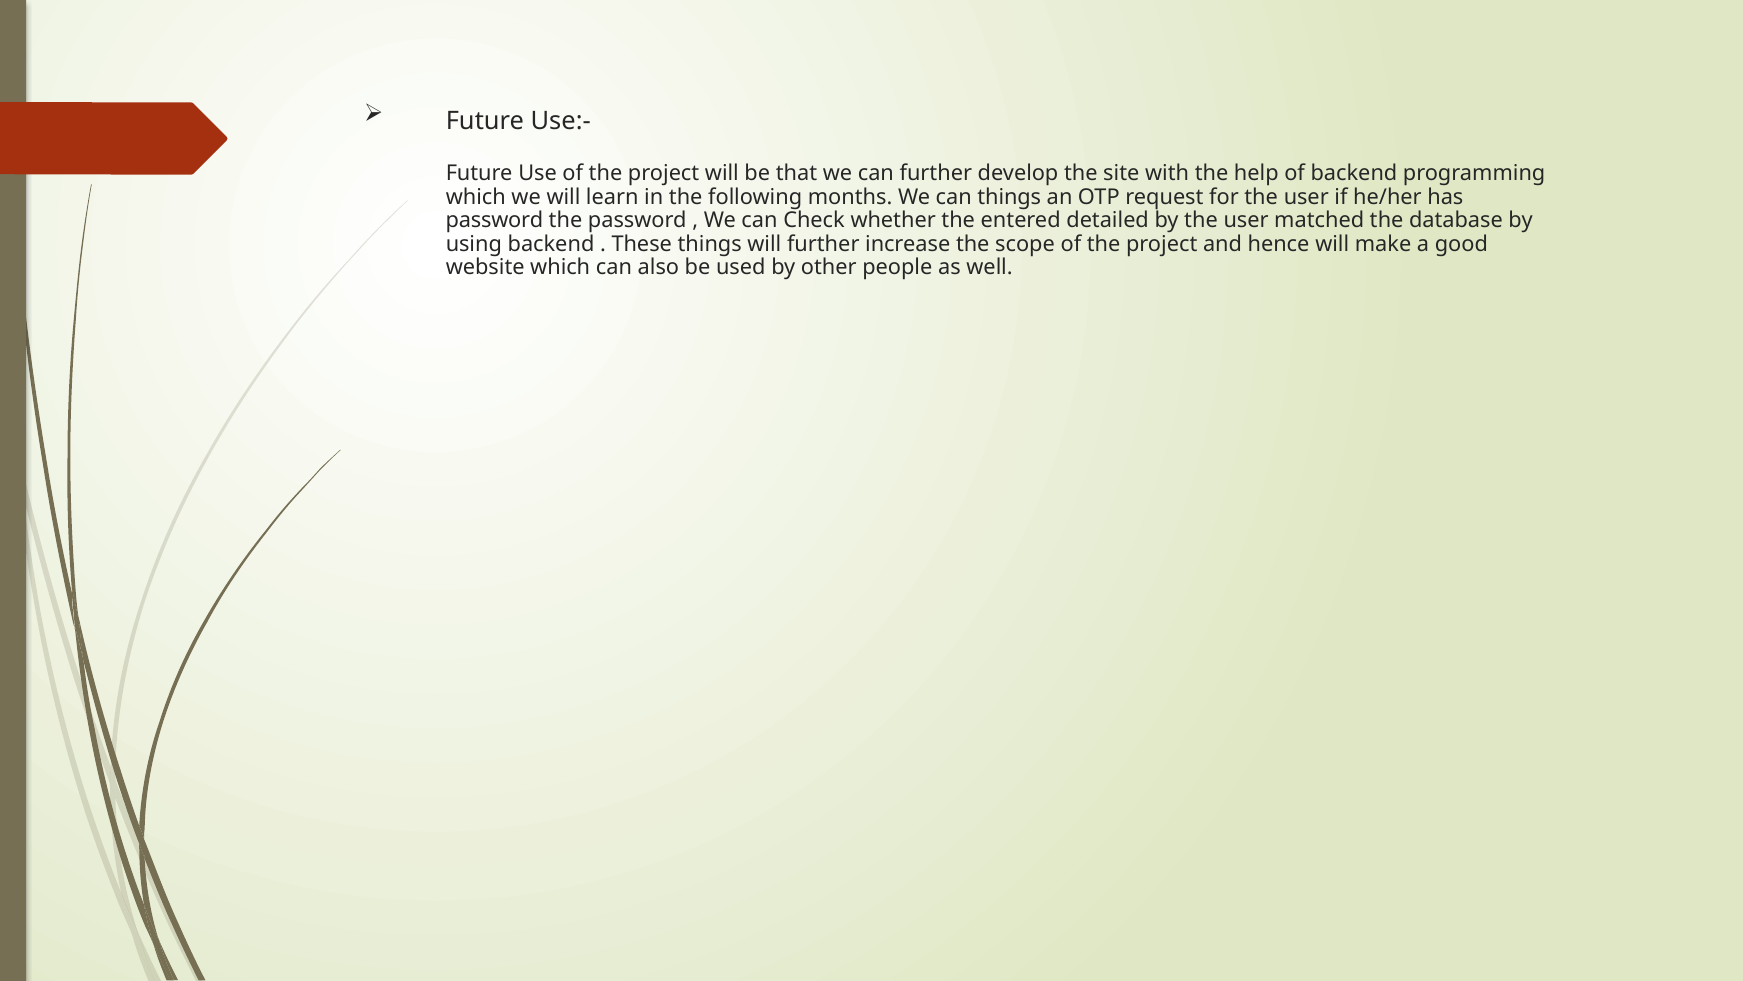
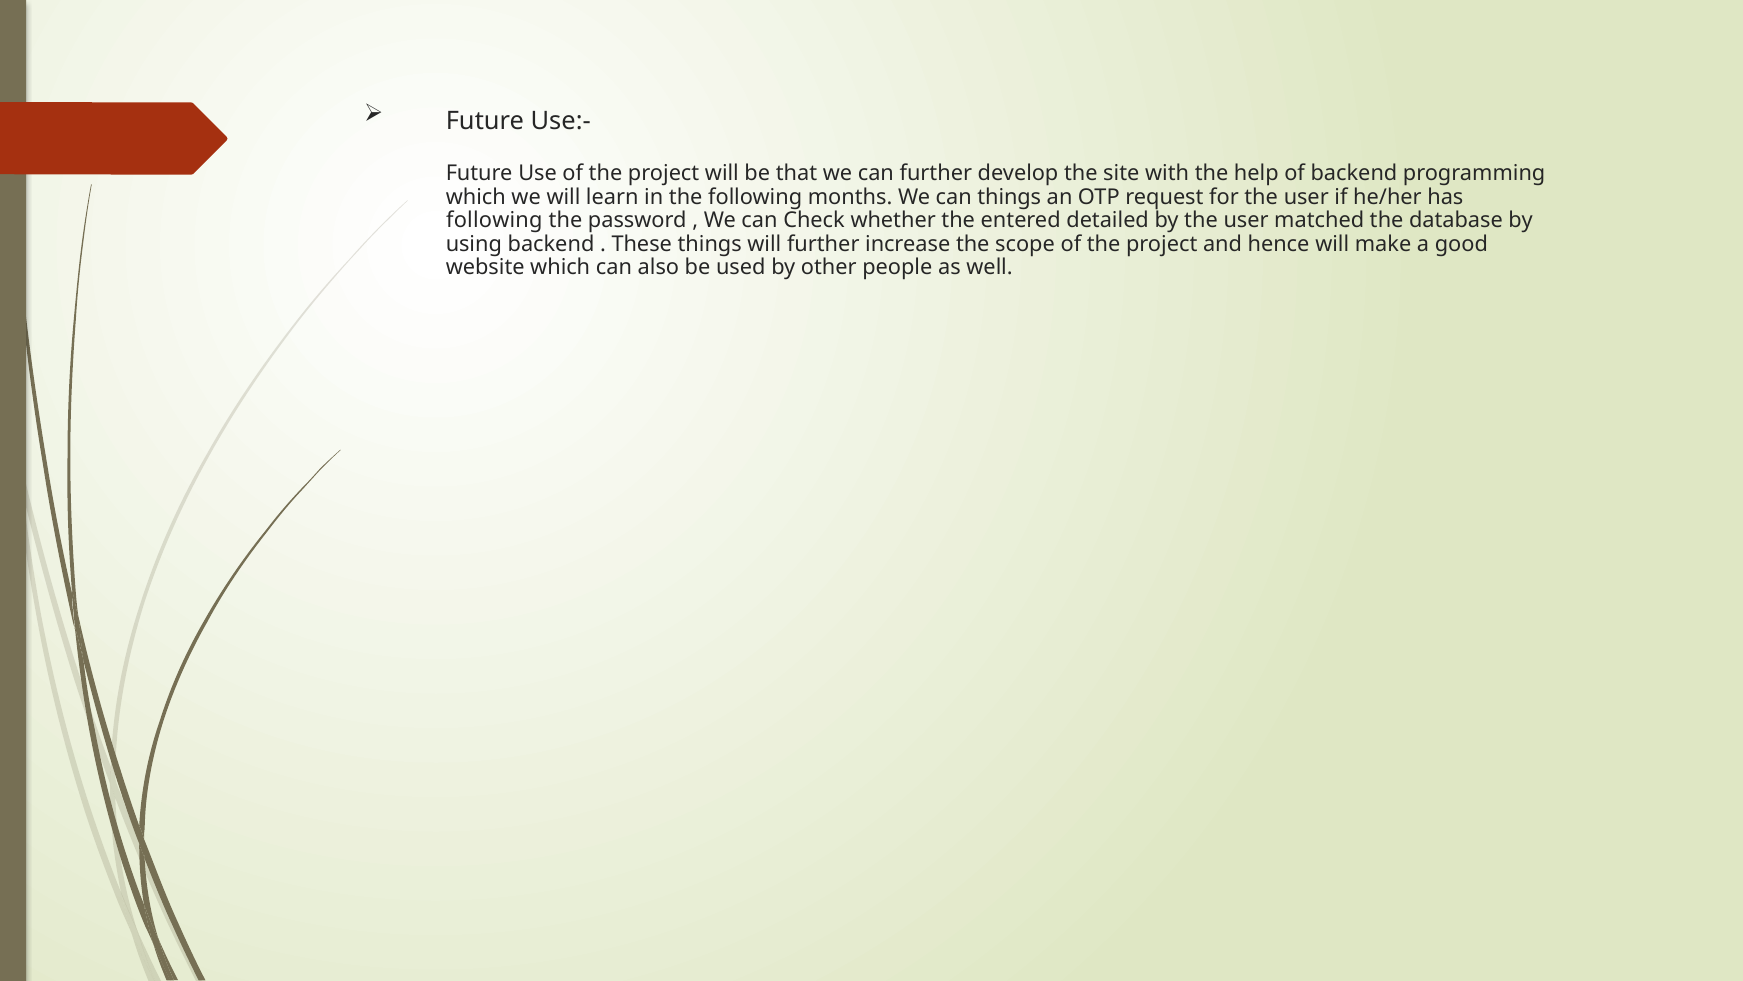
password at (495, 220): password -> following
